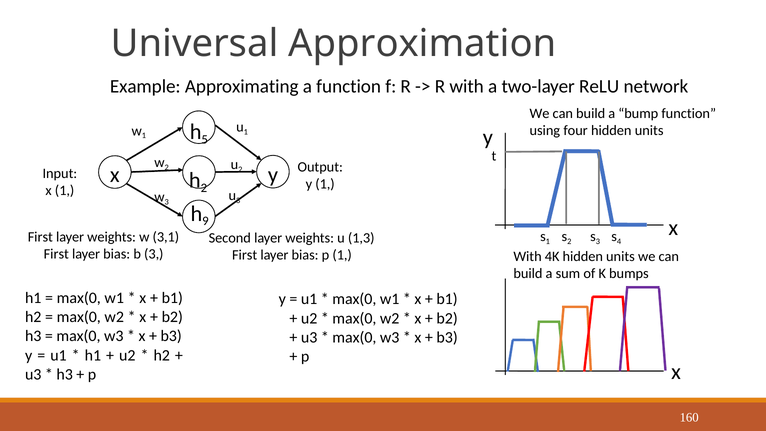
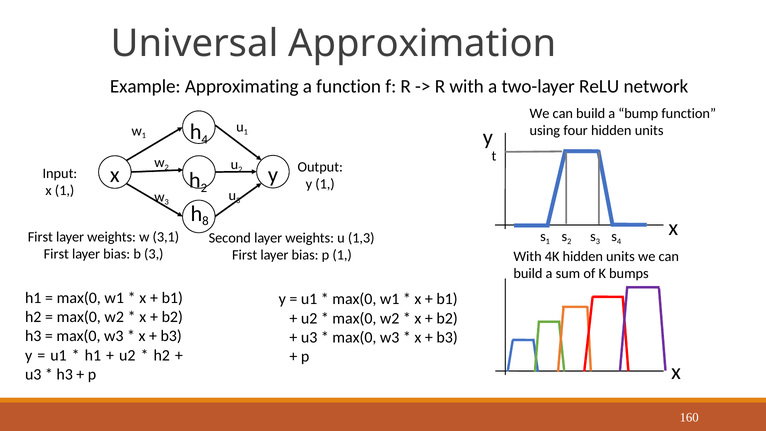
5 at (205, 139): 5 -> 4
9: 9 -> 8
